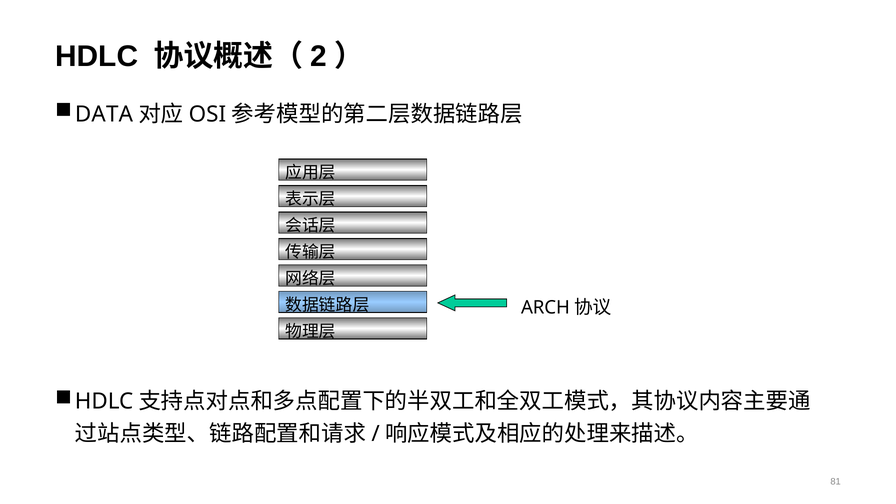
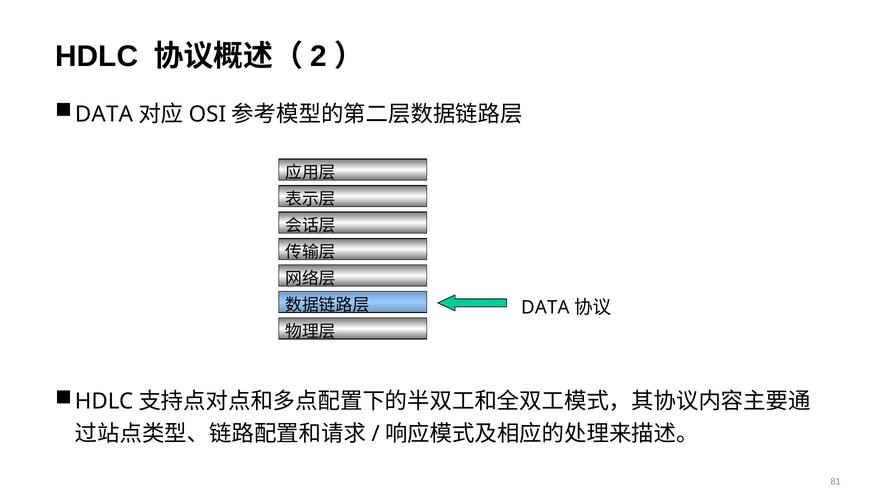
ARCH at (545, 307): ARCH -> DATA
